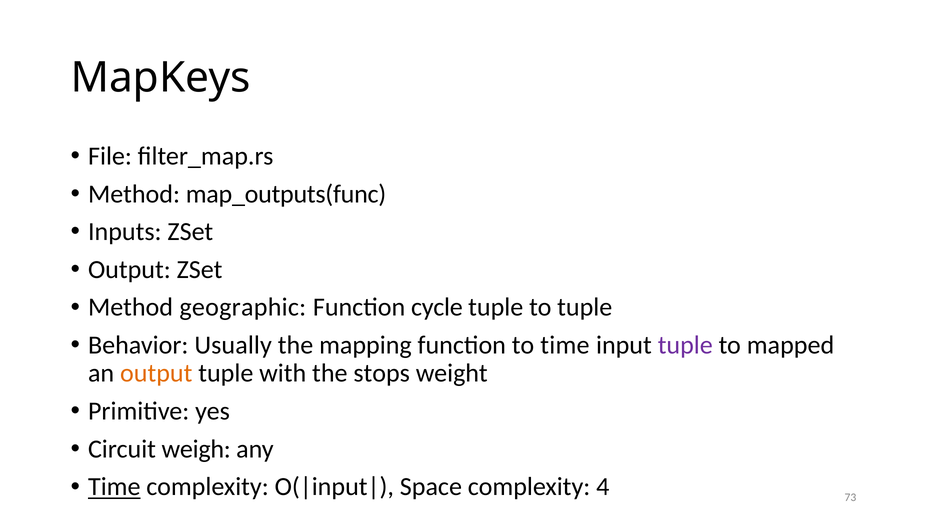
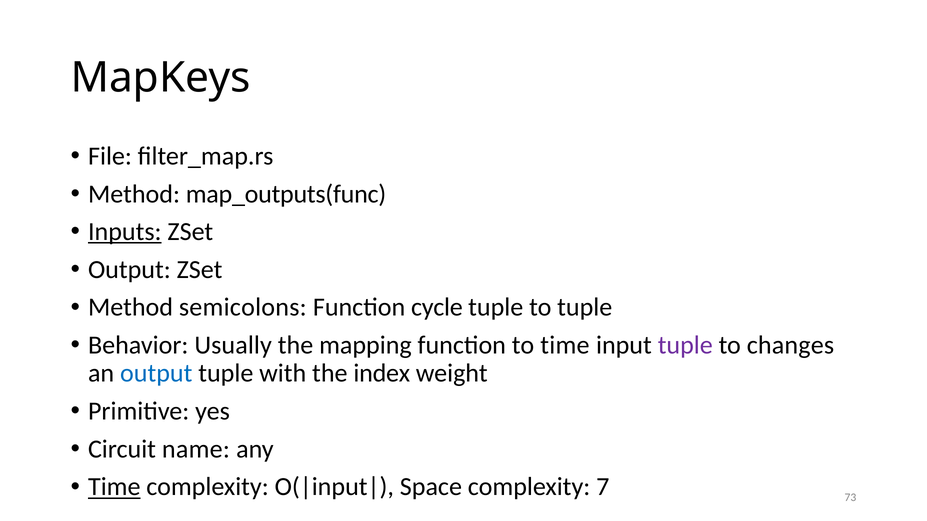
Inputs underline: none -> present
geographic: geographic -> semicolons
mapped: mapped -> changes
output at (156, 374) colour: orange -> blue
stops: stops -> index
weigh: weigh -> name
4: 4 -> 7
